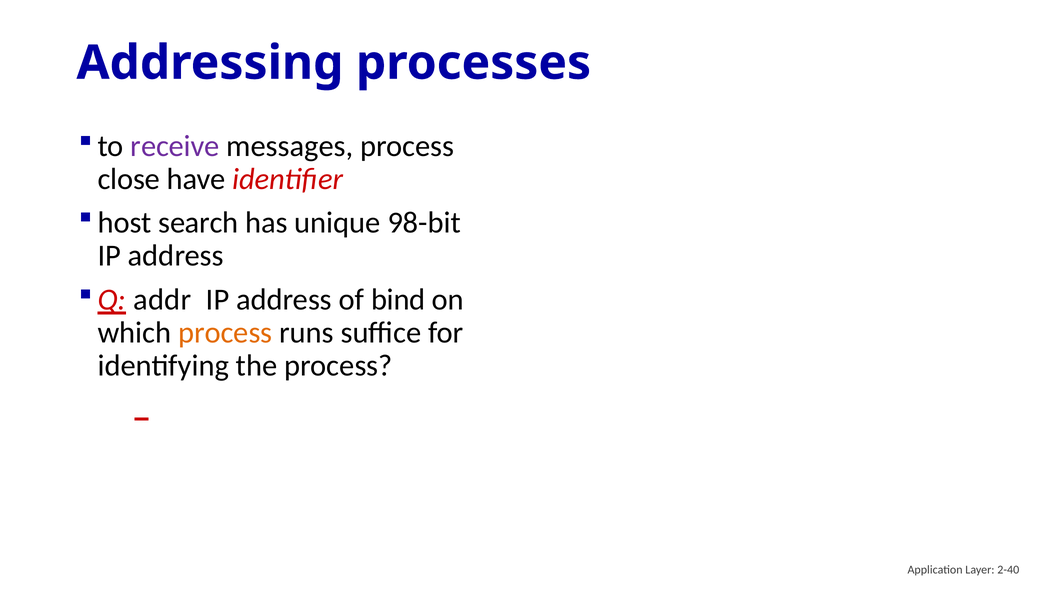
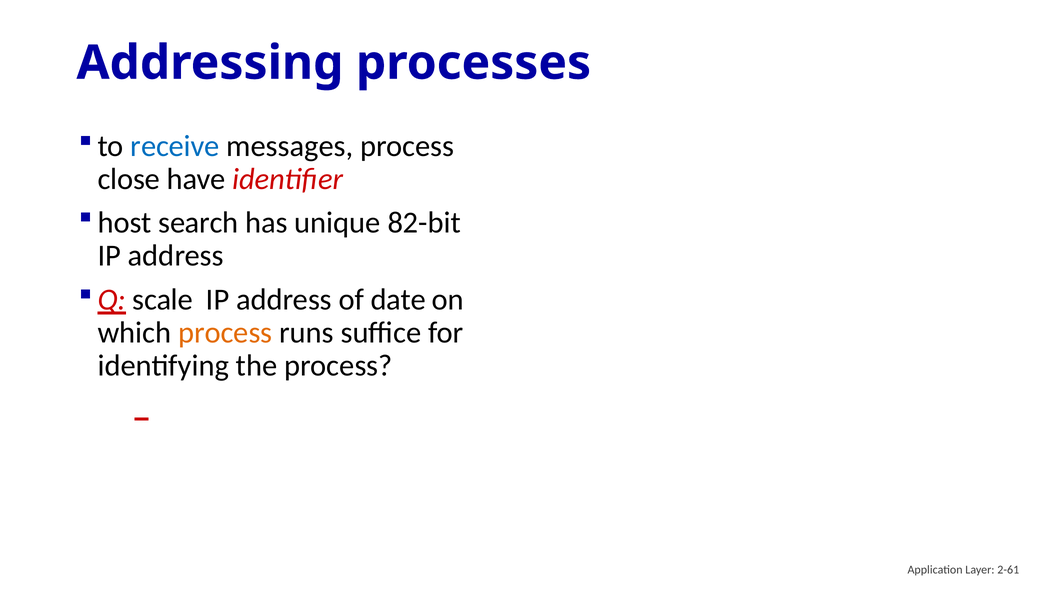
receive colour: purple -> blue
98-bit: 98-bit -> 82-bit
addr: addr -> scale
bind: bind -> date
2-40: 2-40 -> 2-61
